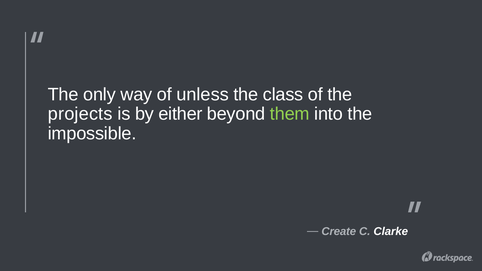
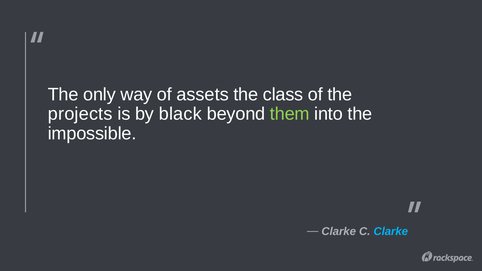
unless: unless -> assets
either: either -> black
Create at (339, 232): Create -> Clarke
Clarke at (391, 232) colour: white -> light blue
